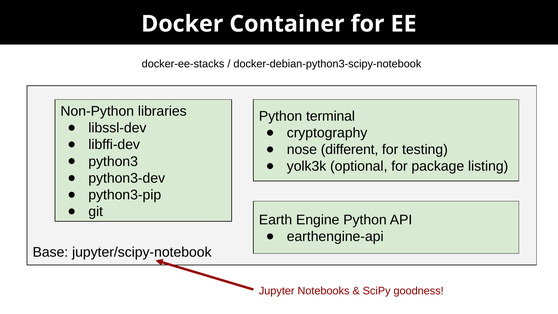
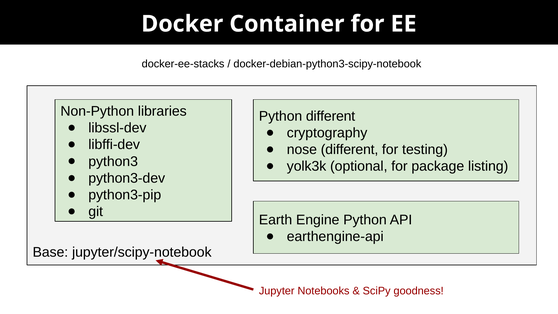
Python terminal: terminal -> different
